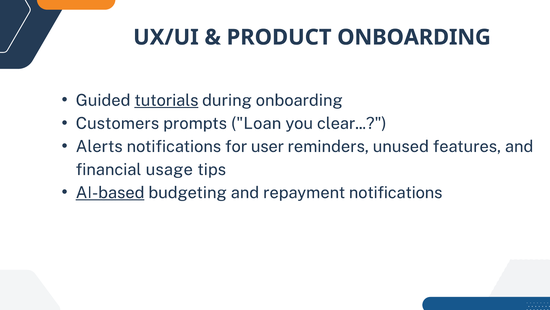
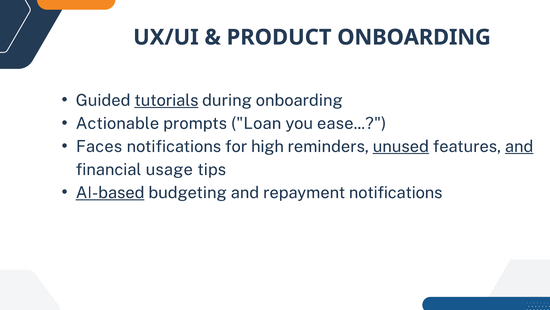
Customers: Customers -> Actionable
clear: clear -> ease
Alerts: Alerts -> Faces
user: user -> high
unused underline: none -> present
and at (519, 146) underline: none -> present
